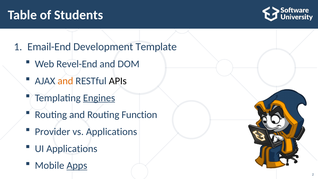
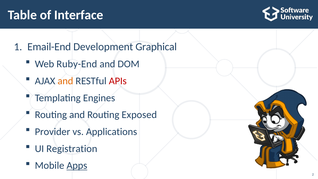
Students: Students -> Interface
Template: Template -> Graphical
Revel-End: Revel-End -> Ruby-End
APIs colour: black -> red
Engines underline: present -> none
Function: Function -> Exposed
UI Applications: Applications -> Registration
